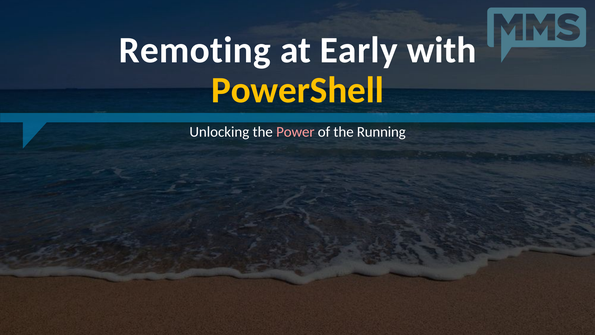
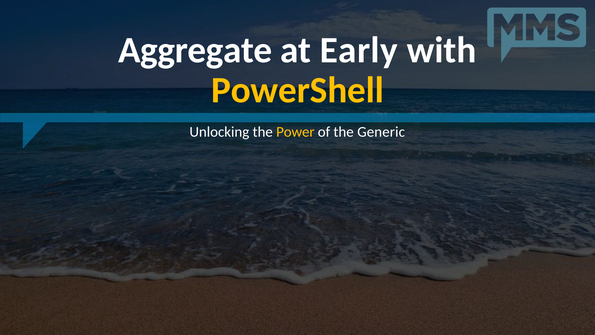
Remoting: Remoting -> Aggregate
Power colour: pink -> yellow
Running: Running -> Generic
